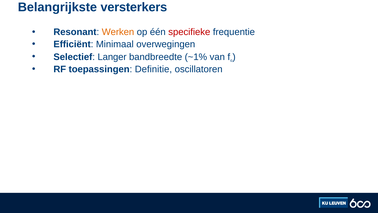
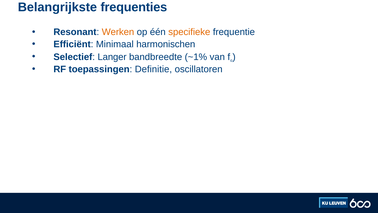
versterkers: versterkers -> frequenties
specifieke colour: red -> orange
overwegingen: overwegingen -> harmonischen
